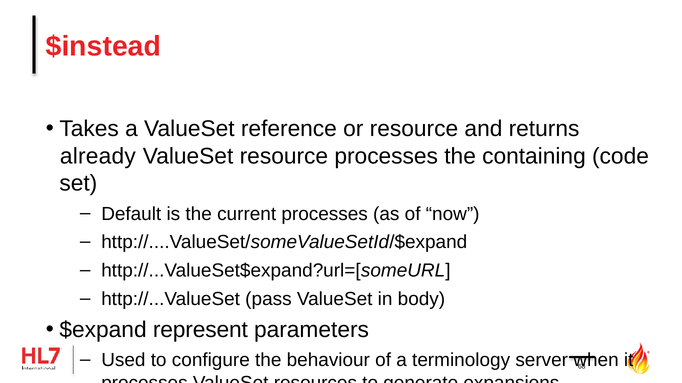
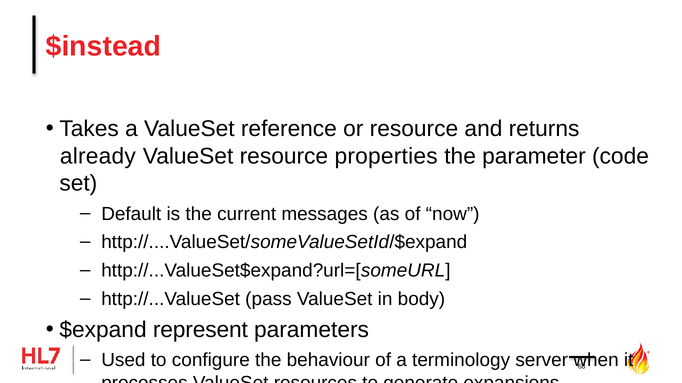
resource processes: processes -> properties
containing: containing -> parameter
current processes: processes -> messages
